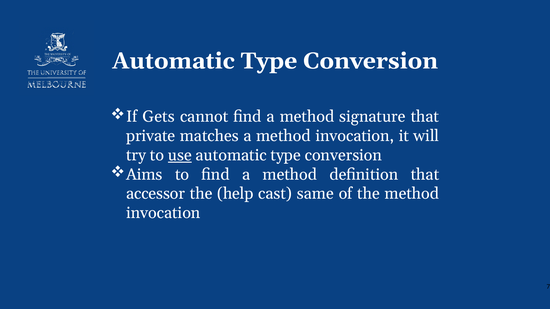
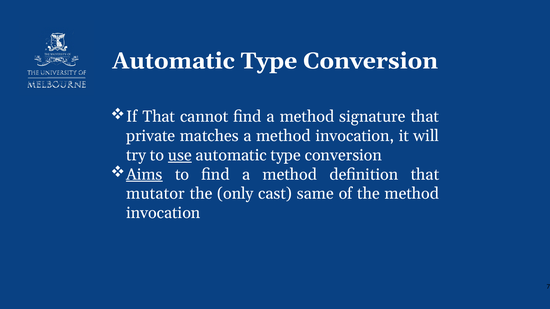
If Gets: Gets -> That
Aims underline: none -> present
accessor: accessor -> mutator
help: help -> only
